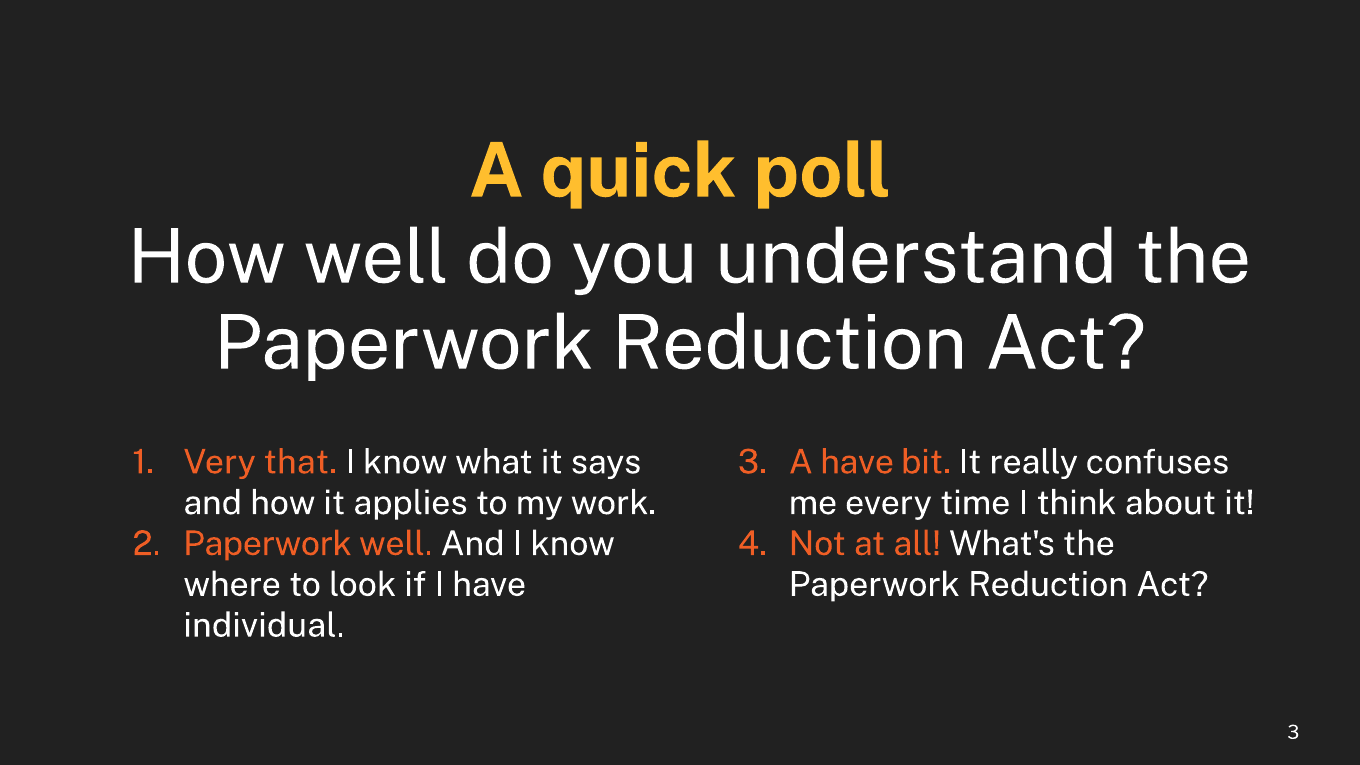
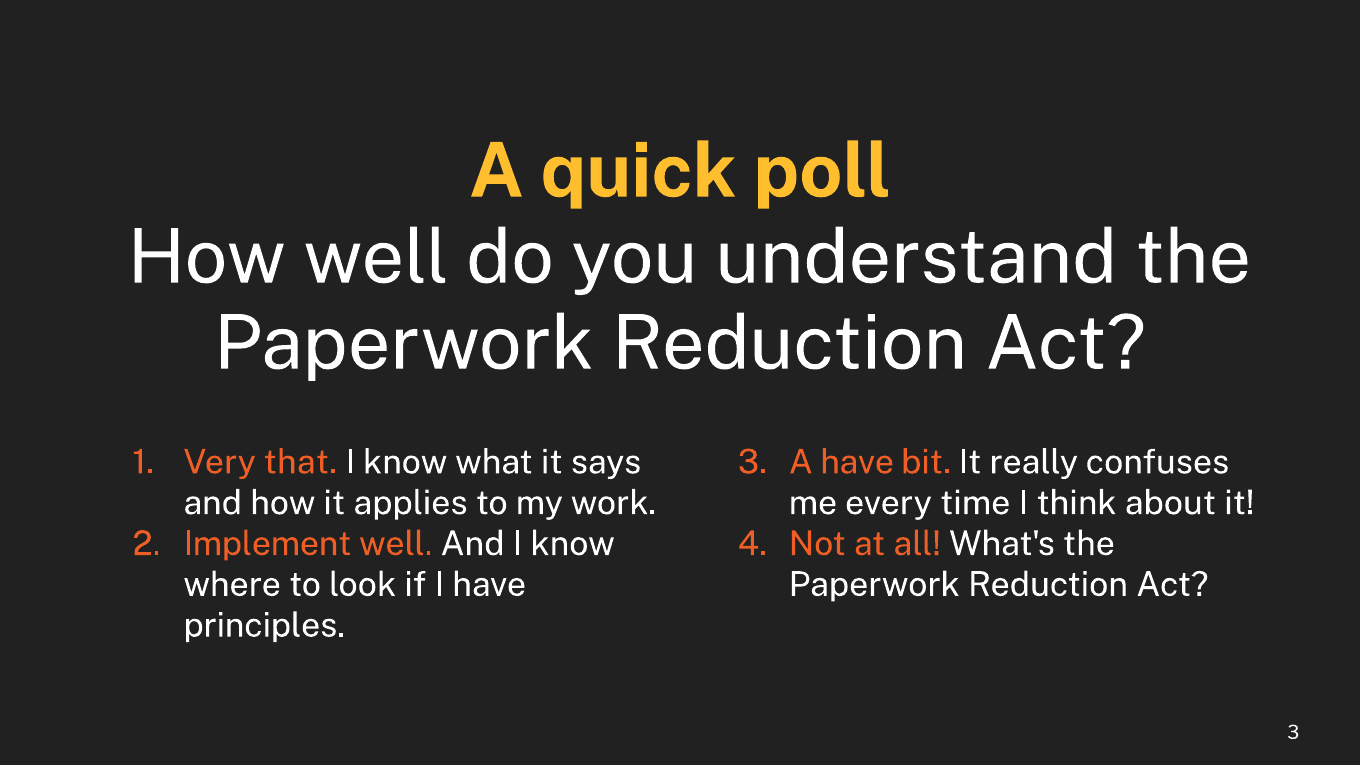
Paperwork at (267, 544): Paperwork -> Implement
individual: individual -> principles
